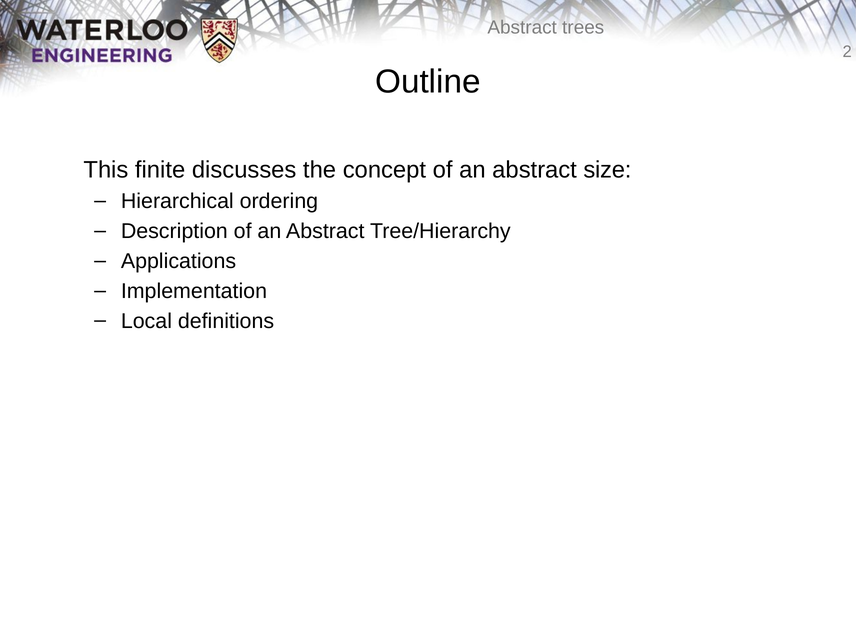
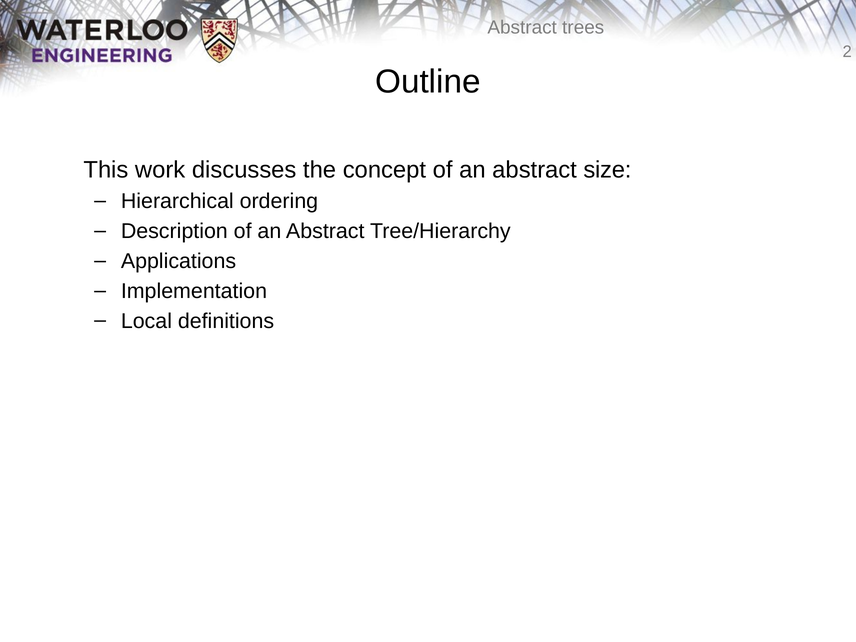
finite: finite -> work
